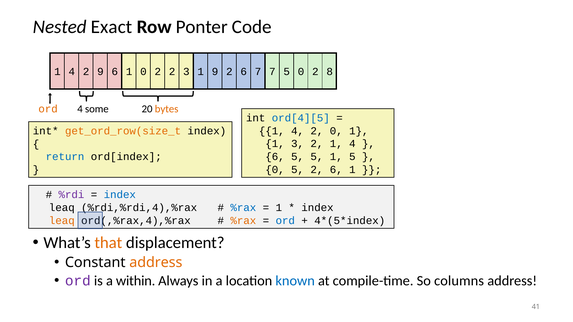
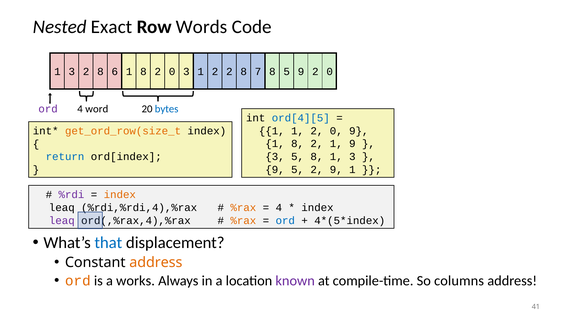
Ponter: Ponter -> Words
4 at (72, 72): 4 -> 3
9 at (100, 72): 9 -> 8
6 1 0: 0 -> 8
2 at (172, 72): 2 -> 0
3 1 9: 9 -> 2
6 at (244, 72): 6 -> 8
7 7: 7 -> 8
5 0: 0 -> 9
8 at (330, 72): 8 -> 0
some: some -> word
bytes colour: orange -> blue
ord at (48, 109) colour: orange -> purple
4 at (298, 131): 4 -> 1
0 1: 1 -> 9
3 at (298, 144): 3 -> 8
2 1 4: 4 -> 9
6 at (275, 157): 6 -> 3
5 5: 5 -> 8
5 at (352, 157): 5 -> 3
0 at (275, 170): 0 -> 9
5 2 6: 6 -> 9
index at (120, 195) colour: blue -> orange
%rax at (243, 208) colour: blue -> orange
1 at (279, 208): 1 -> 4
leaq at (62, 221) colour: orange -> purple
that colour: orange -> blue
ord at (78, 281) colour: purple -> orange
within: within -> works
known colour: blue -> purple
